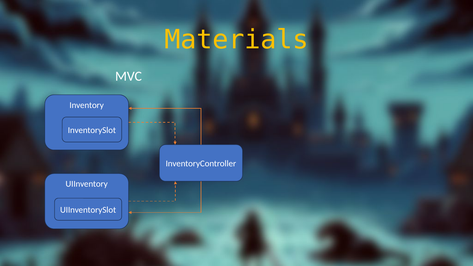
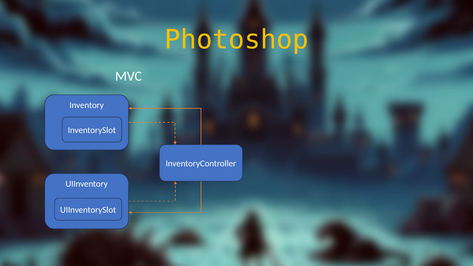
Materials: Materials -> Photoshop
